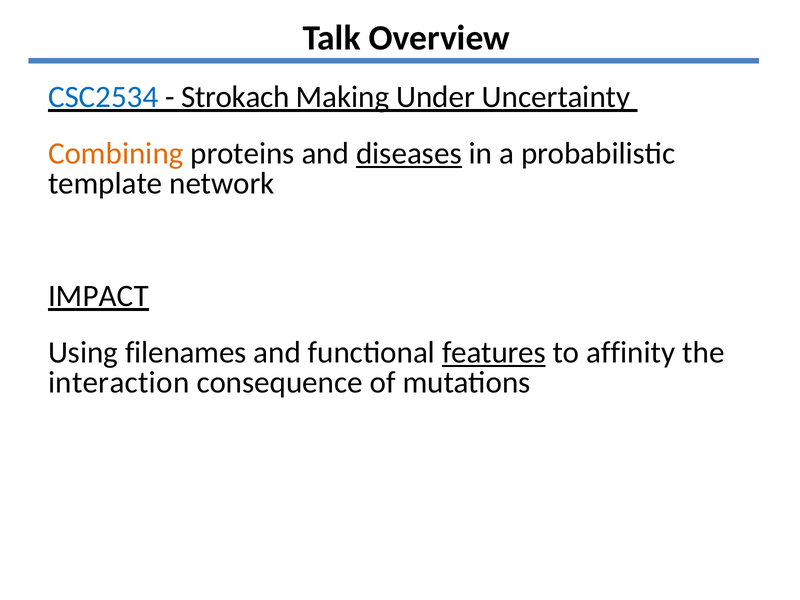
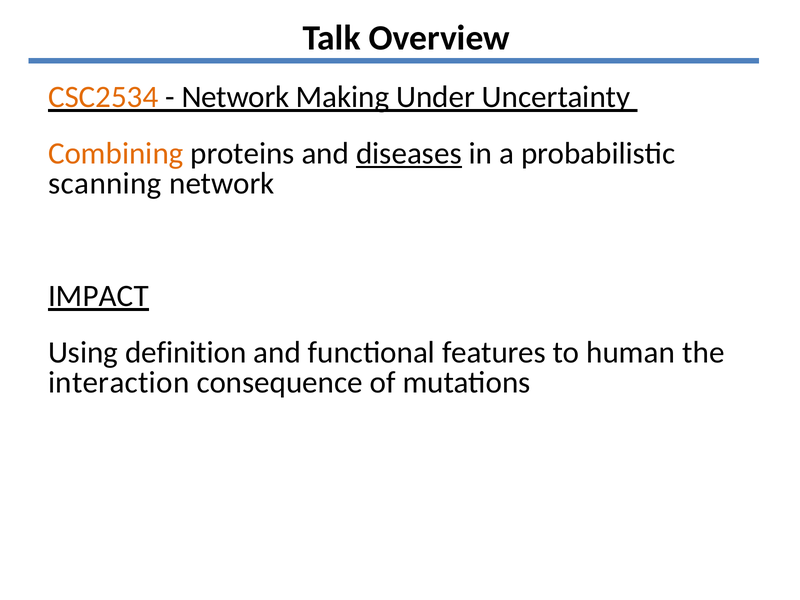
CSC2534 colour: blue -> orange
Strokach at (235, 97): Strokach -> Network
template: template -> scanning
filenames: filenames -> definition
features underline: present -> none
affinity: affinity -> human
